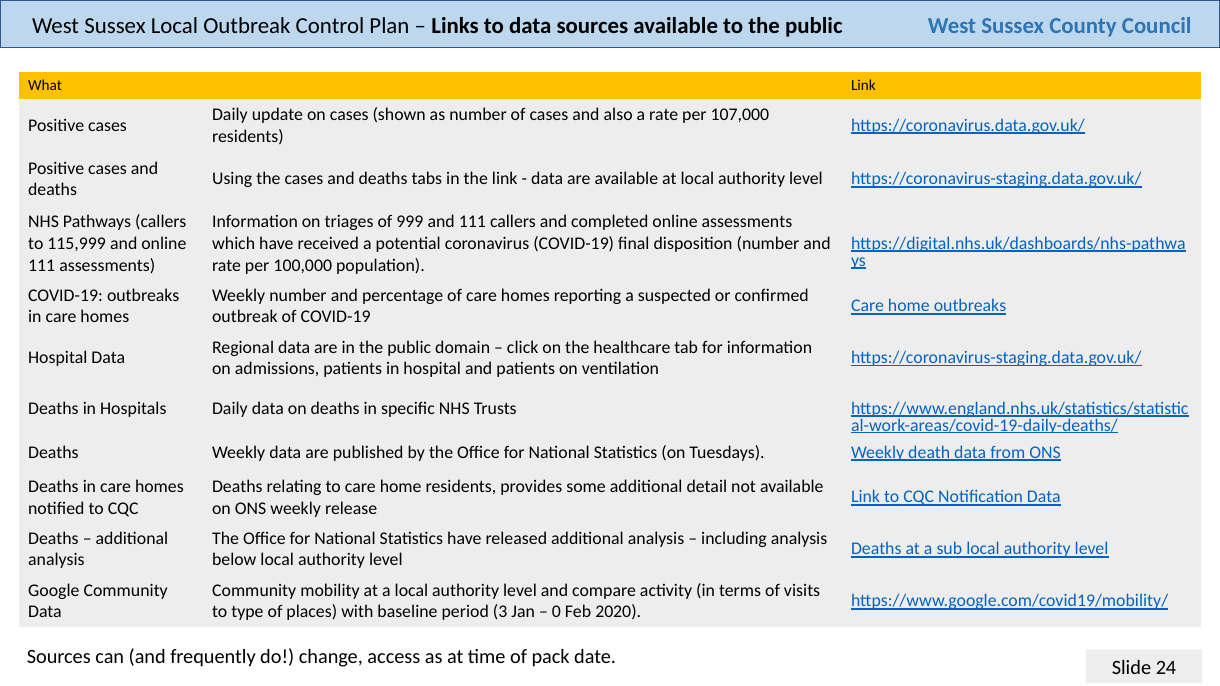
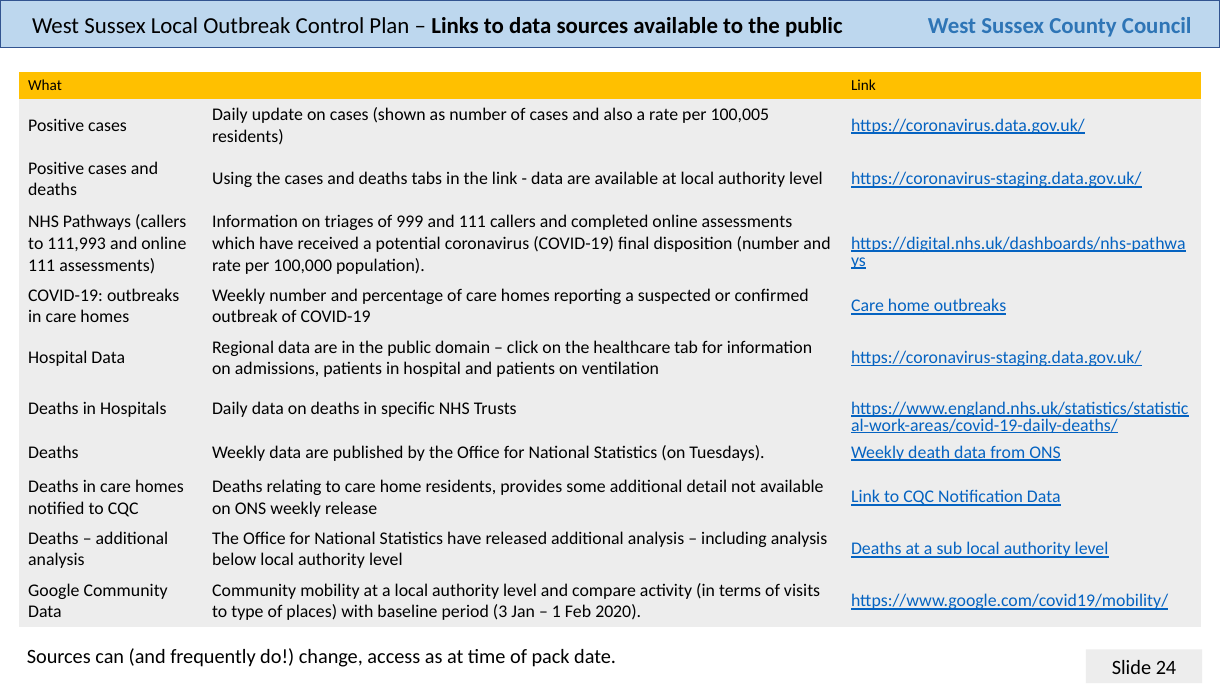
107,000: 107,000 -> 100,005
115,999: 115,999 -> 111,993
0: 0 -> 1
